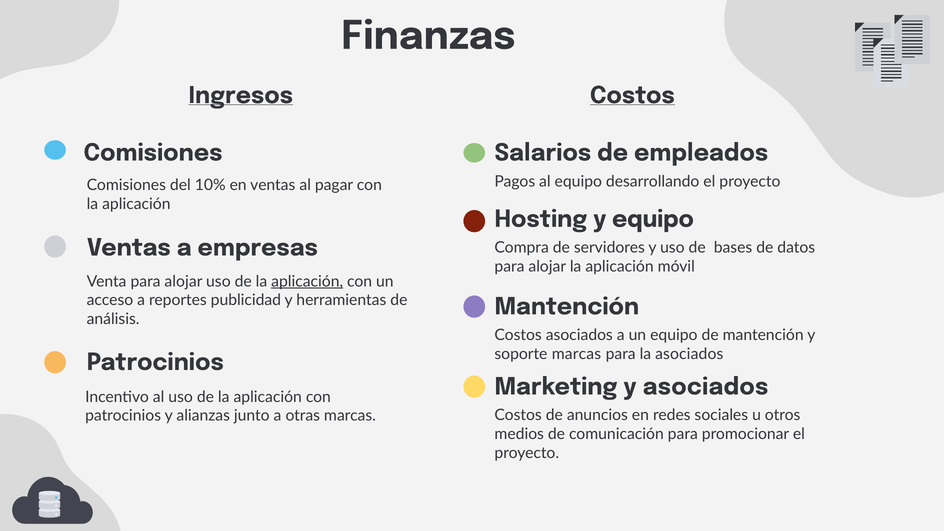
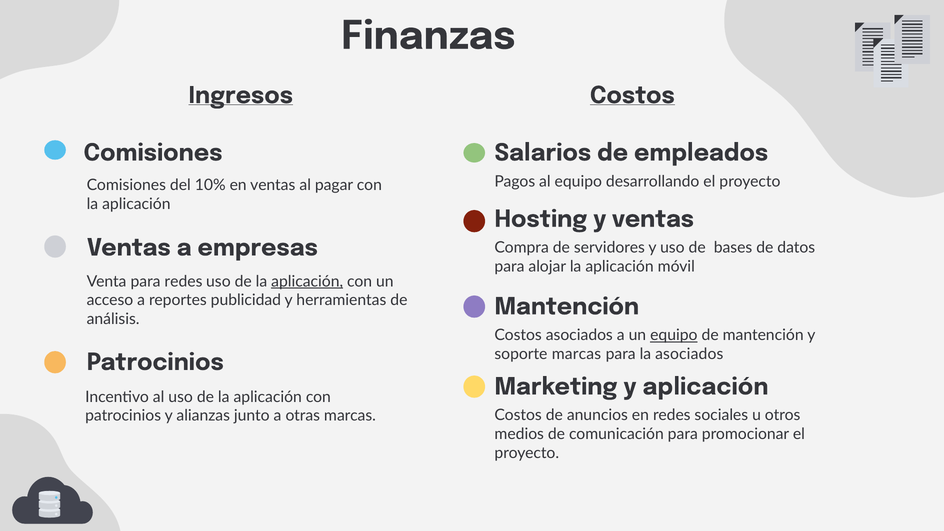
y equipo: equipo -> ventas
Venta para alojar: alojar -> redes
equipo at (674, 335) underline: none -> present
y asociados: asociados -> aplicación
